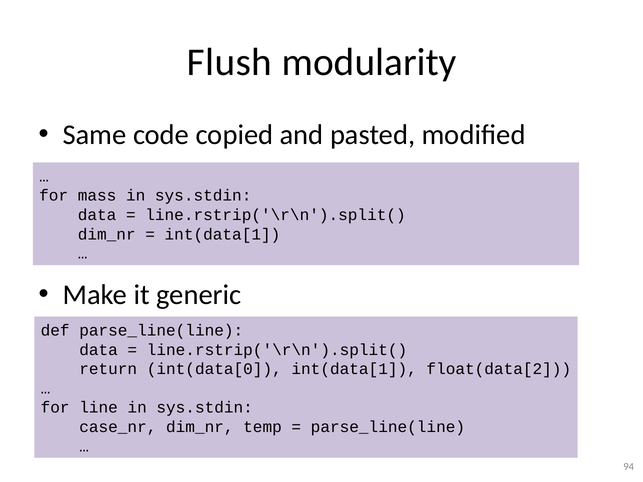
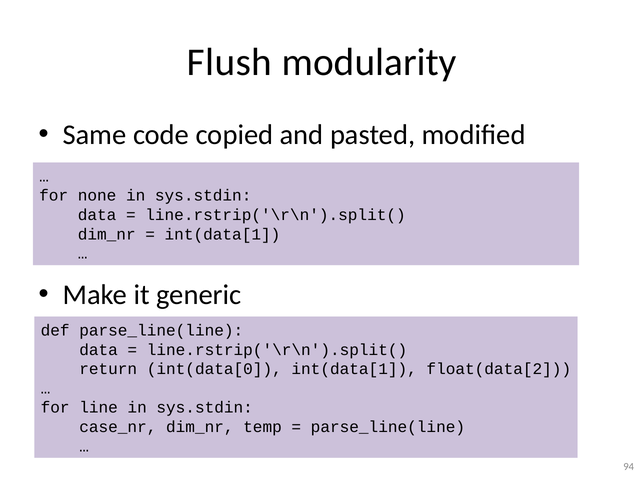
mass: mass -> none
